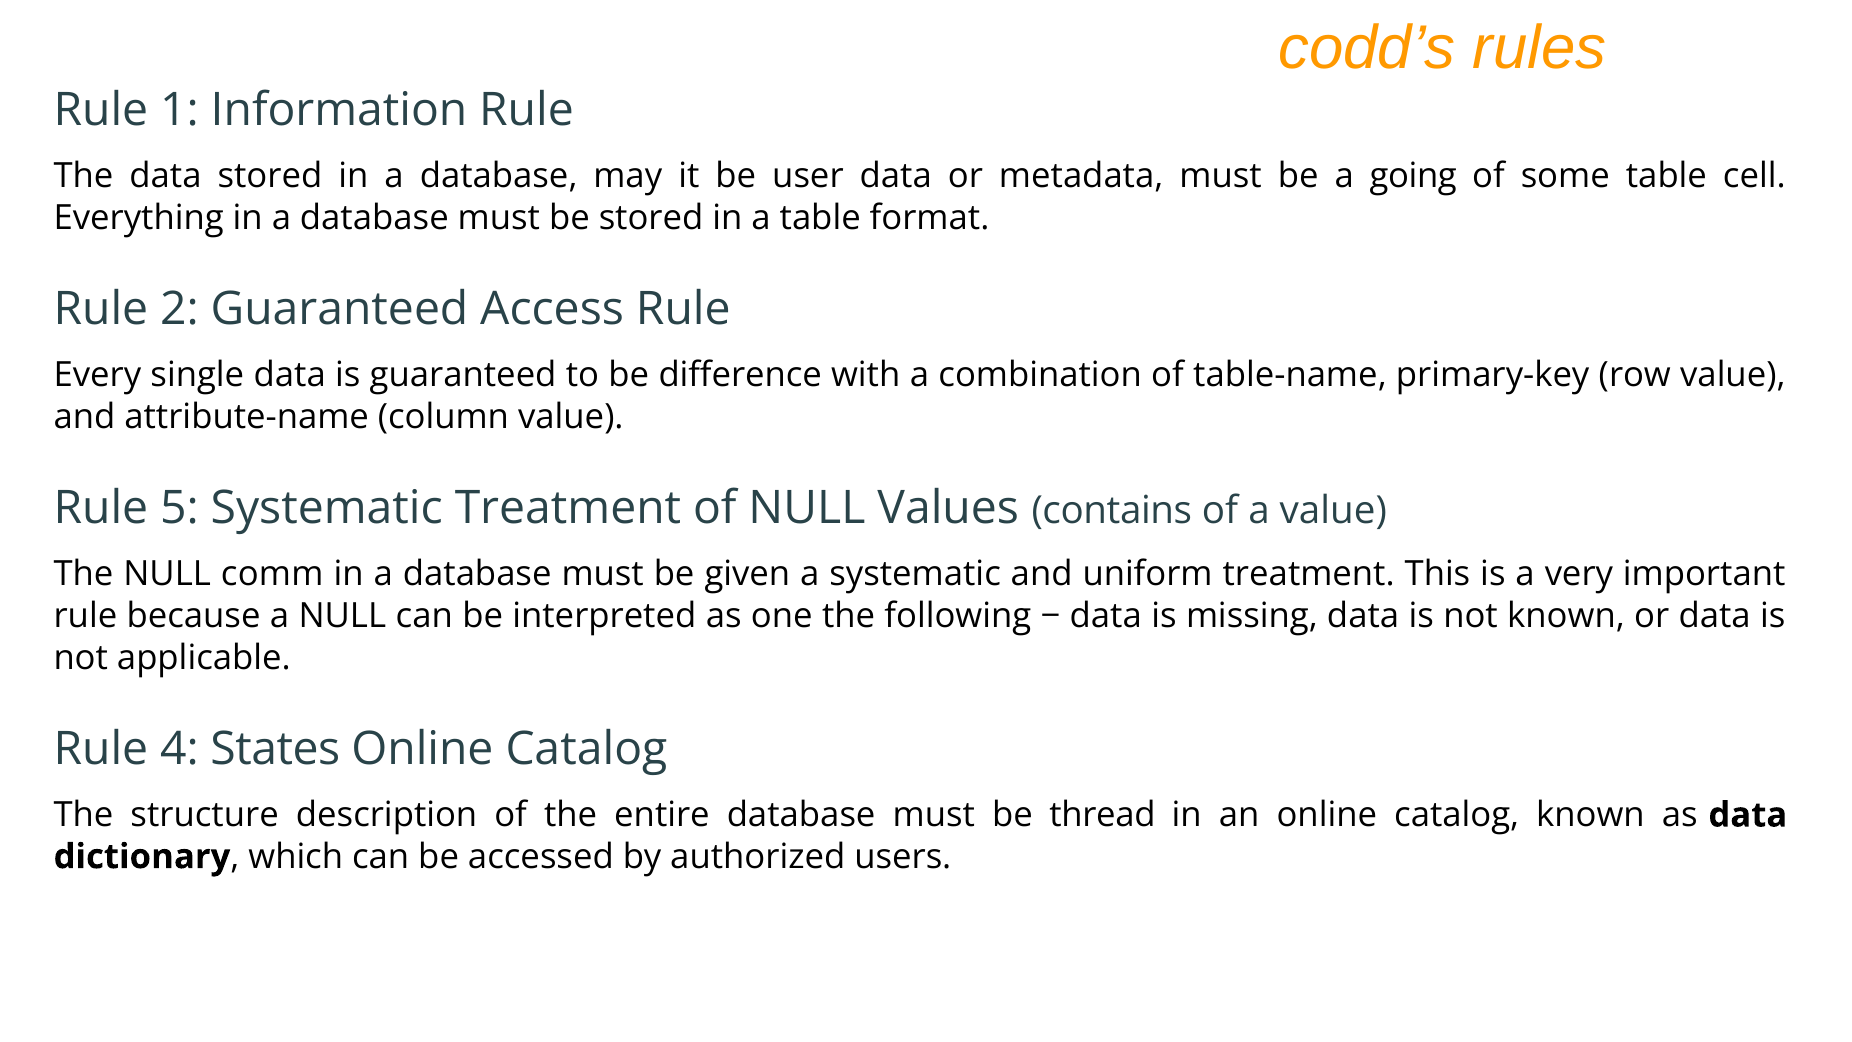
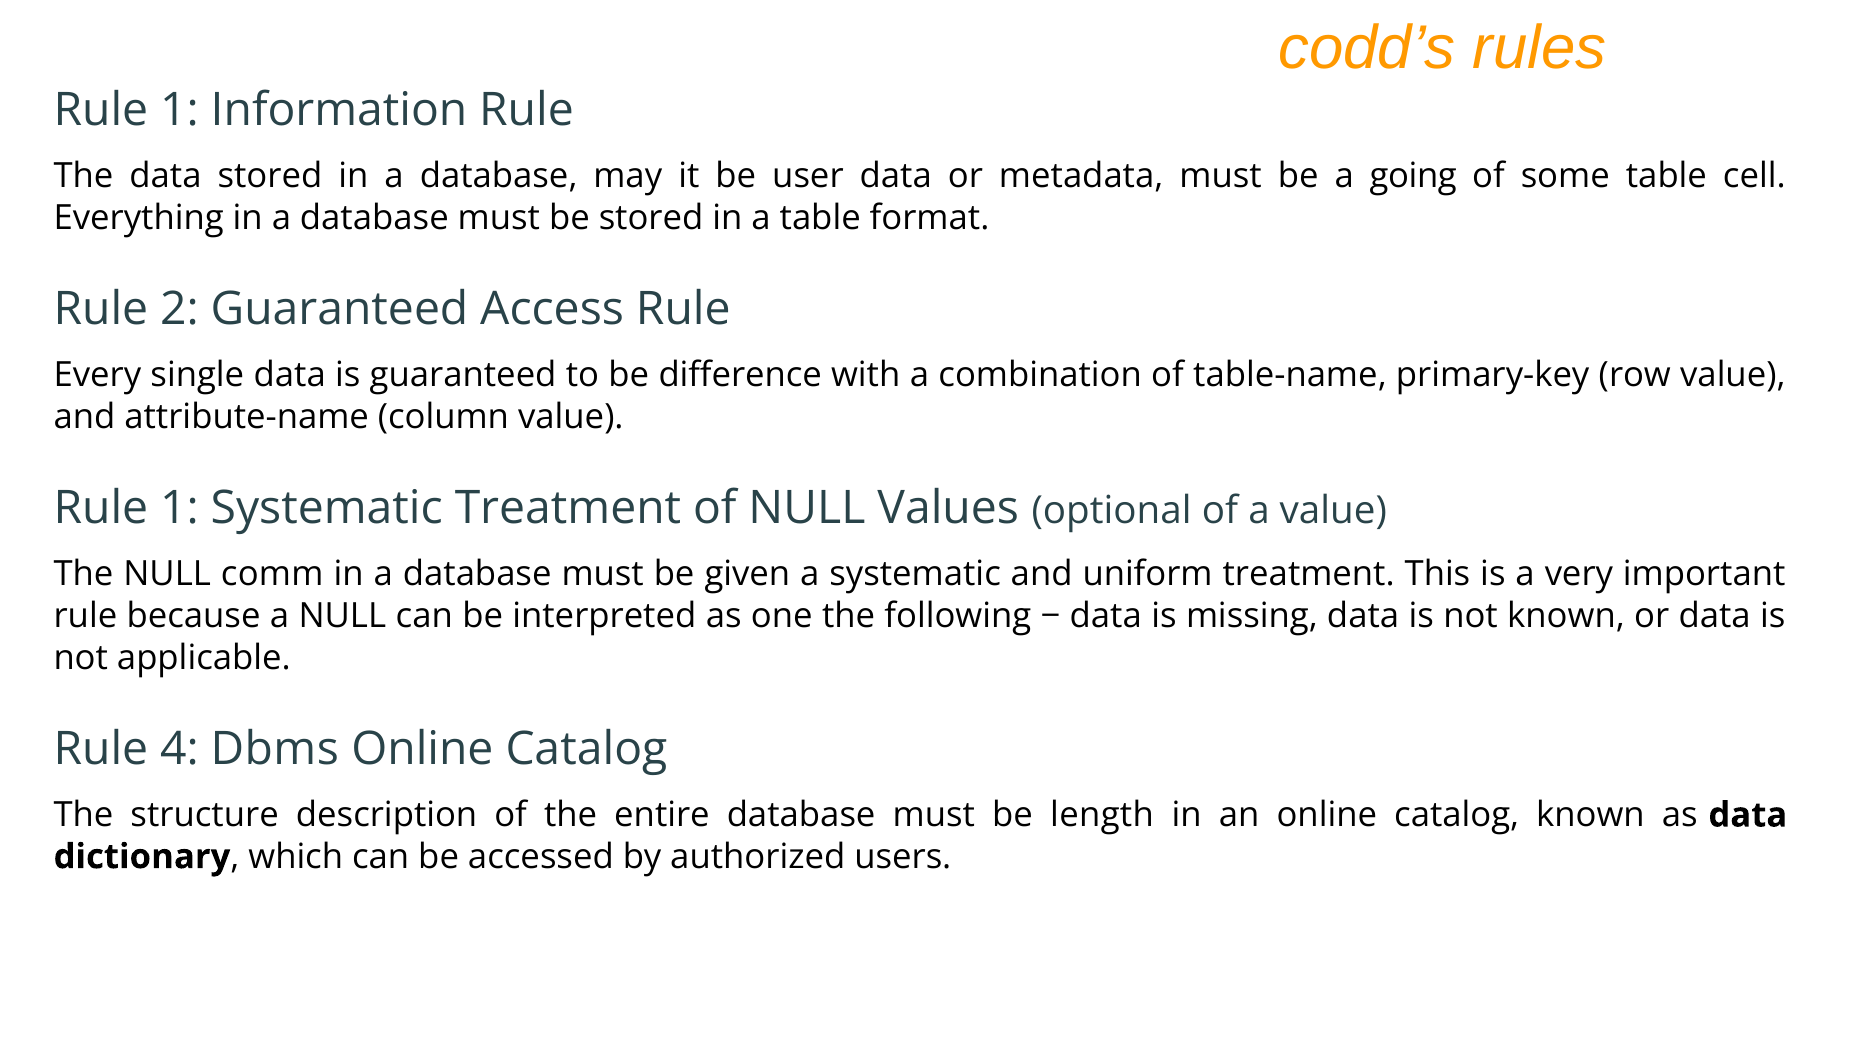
5 at (179, 508): 5 -> 1
contains: contains -> optional
States: States -> Dbms
thread: thread -> length
